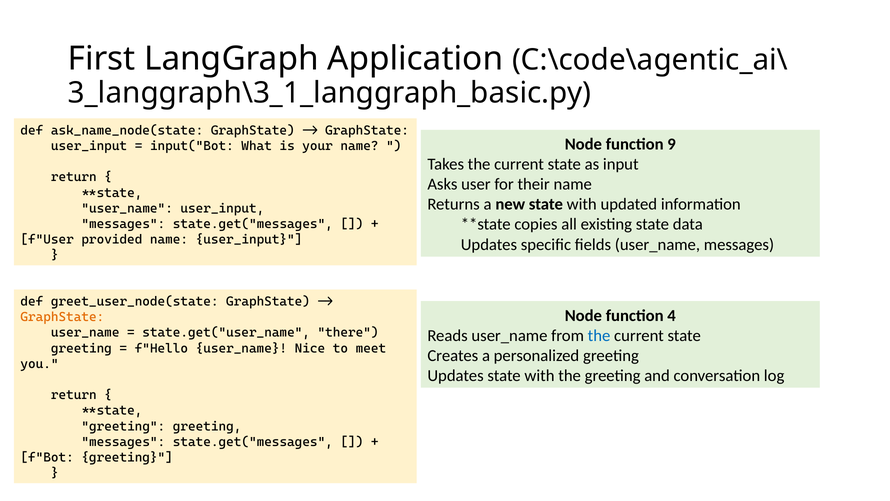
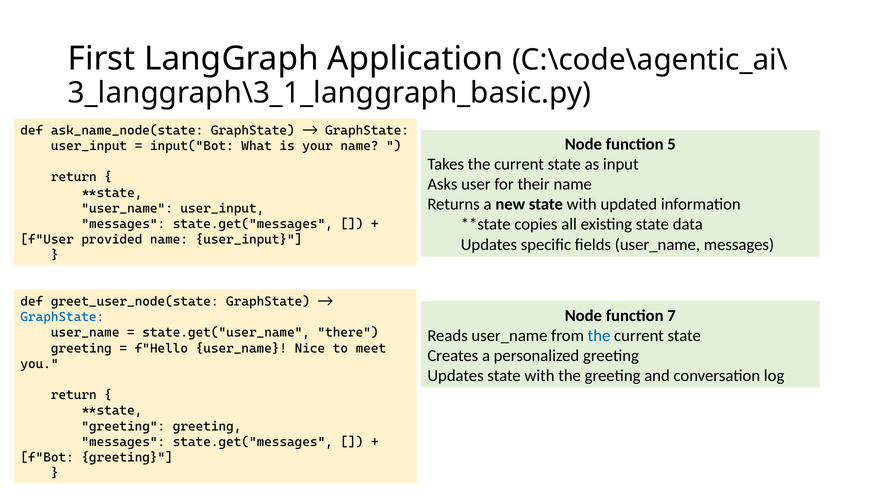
9: 9 -> 5
4: 4 -> 7
GraphState at (62, 317) colour: orange -> blue
